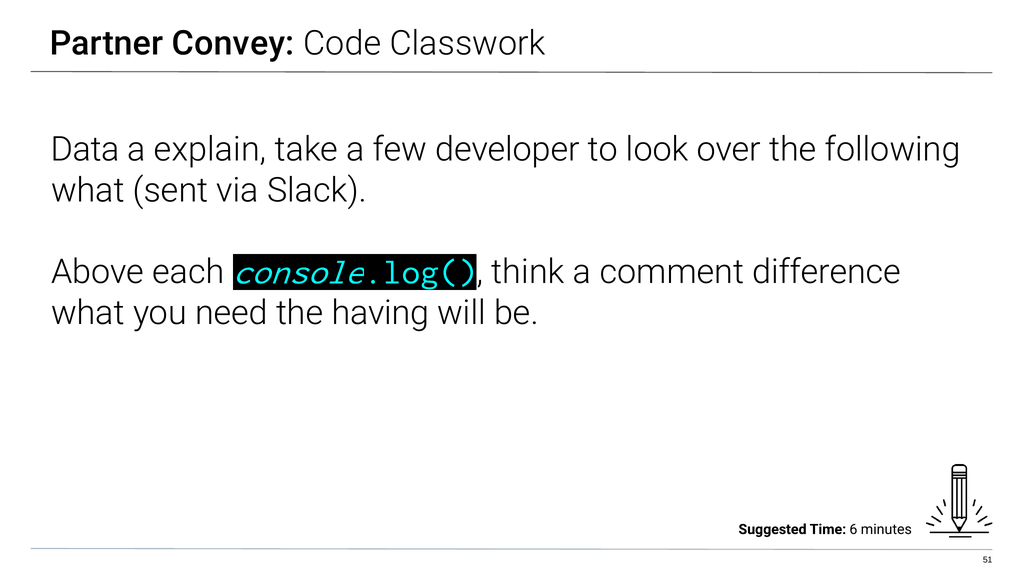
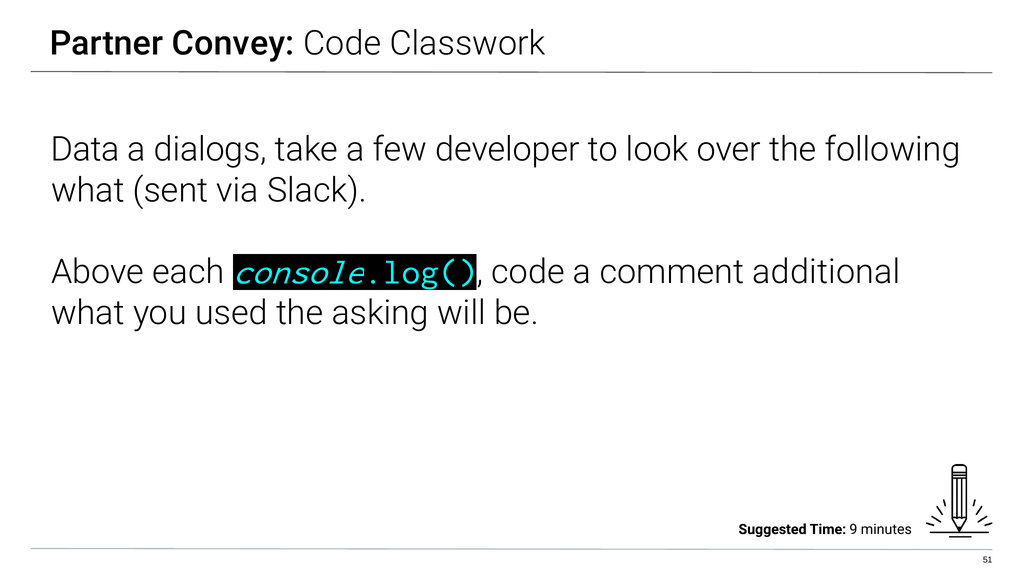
explain: explain -> dialogs
think at (528, 272): think -> code
difference: difference -> additional
need: need -> used
having: having -> asking
6: 6 -> 9
